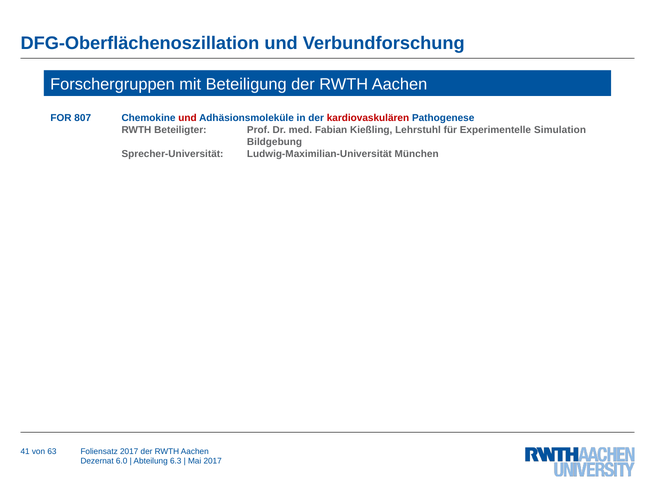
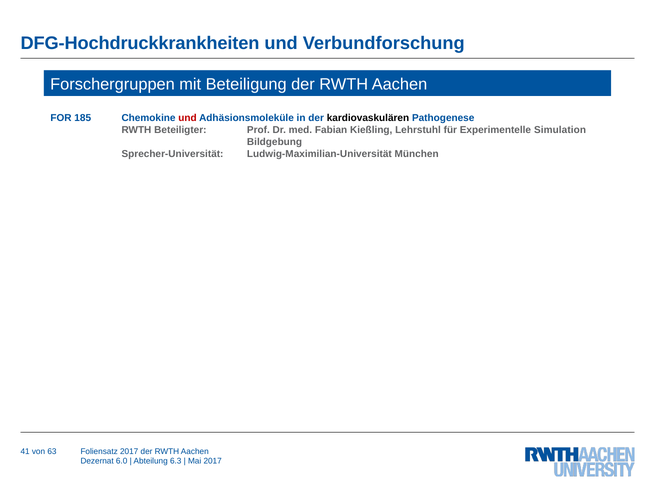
DFG-Oberflächenoszillation: DFG-Oberflächenoszillation -> DFG-Hochdruckkrankheiten
807: 807 -> 185
kardiovaskulären colour: red -> black
